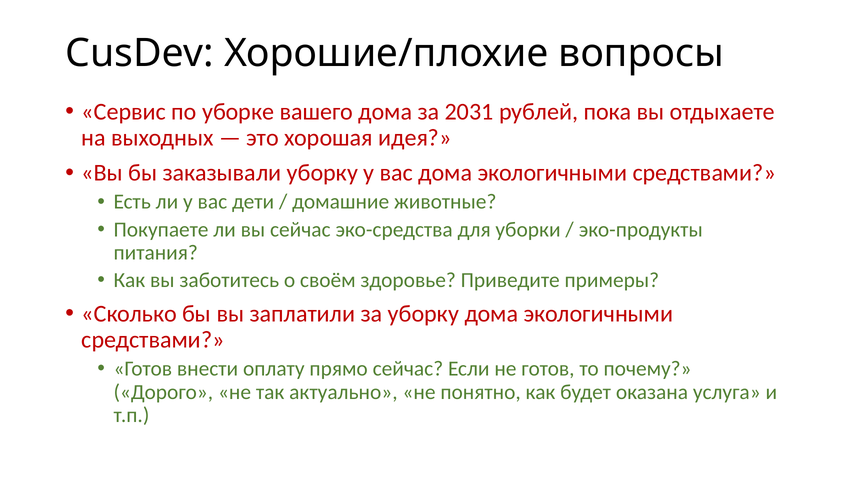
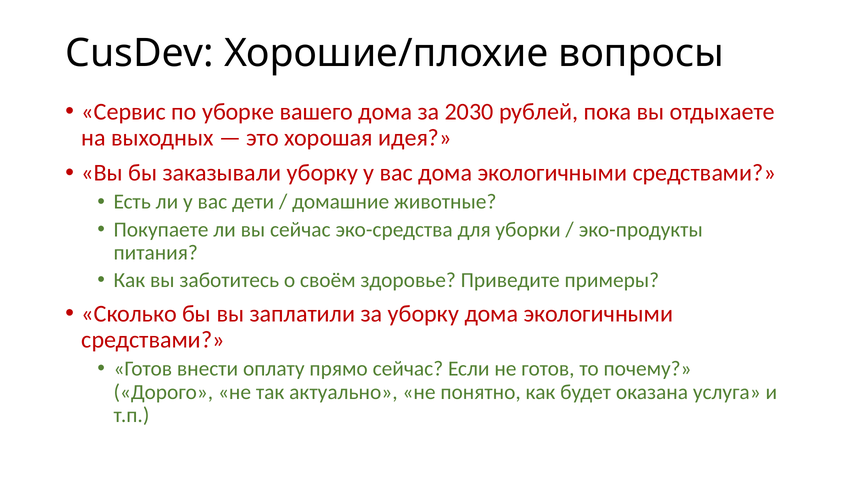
2031: 2031 -> 2030
